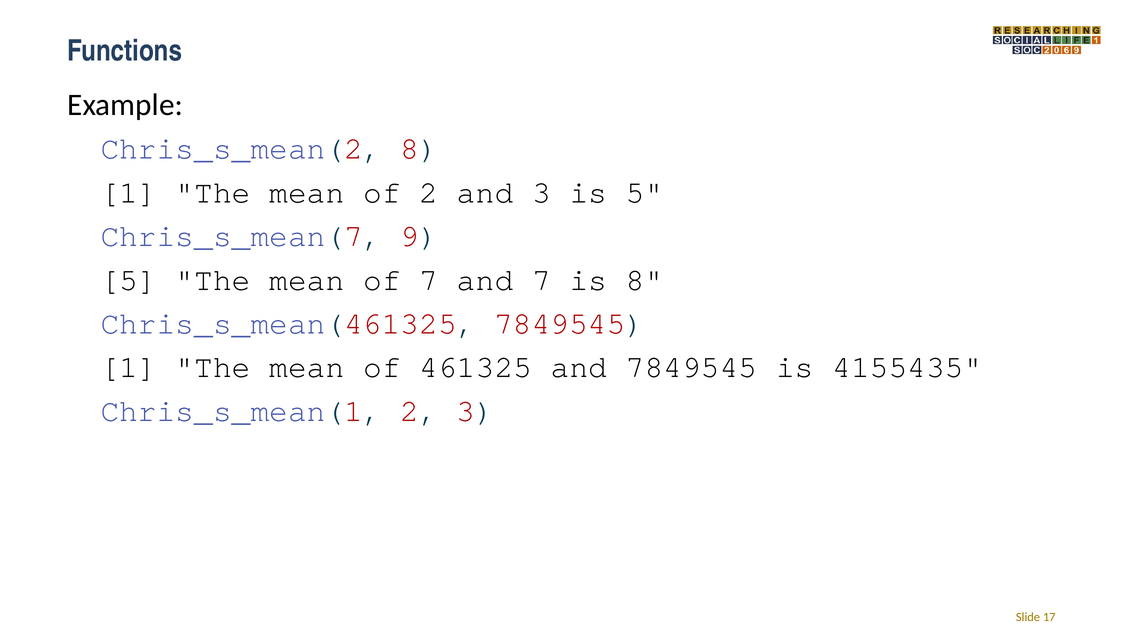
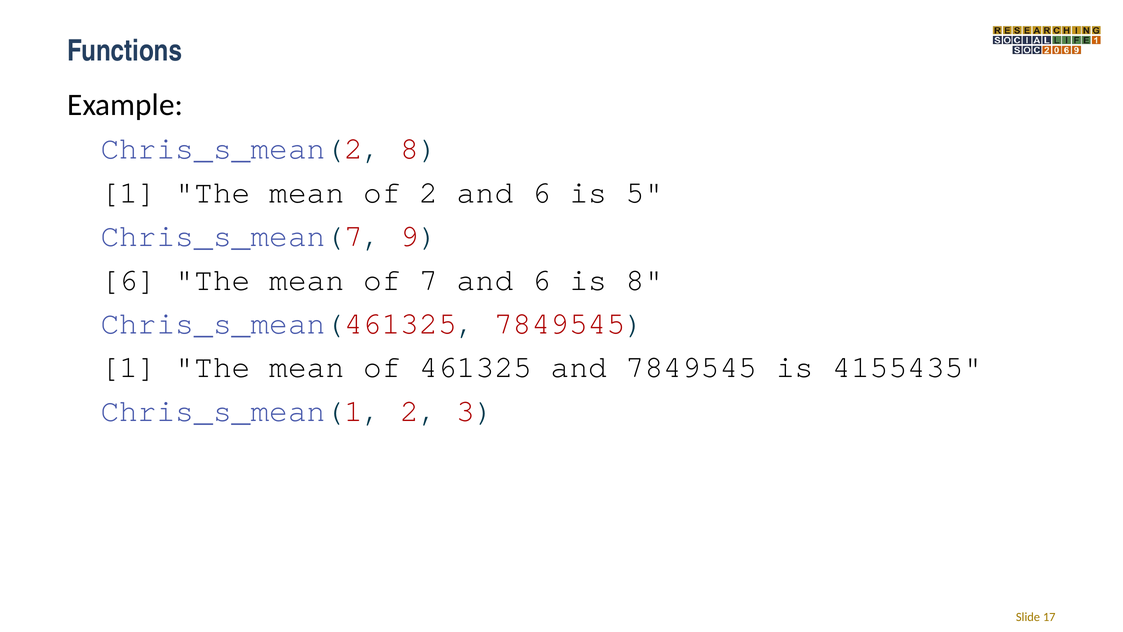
2 and 3: 3 -> 6
5 at (129, 280): 5 -> 6
7 and 7: 7 -> 6
